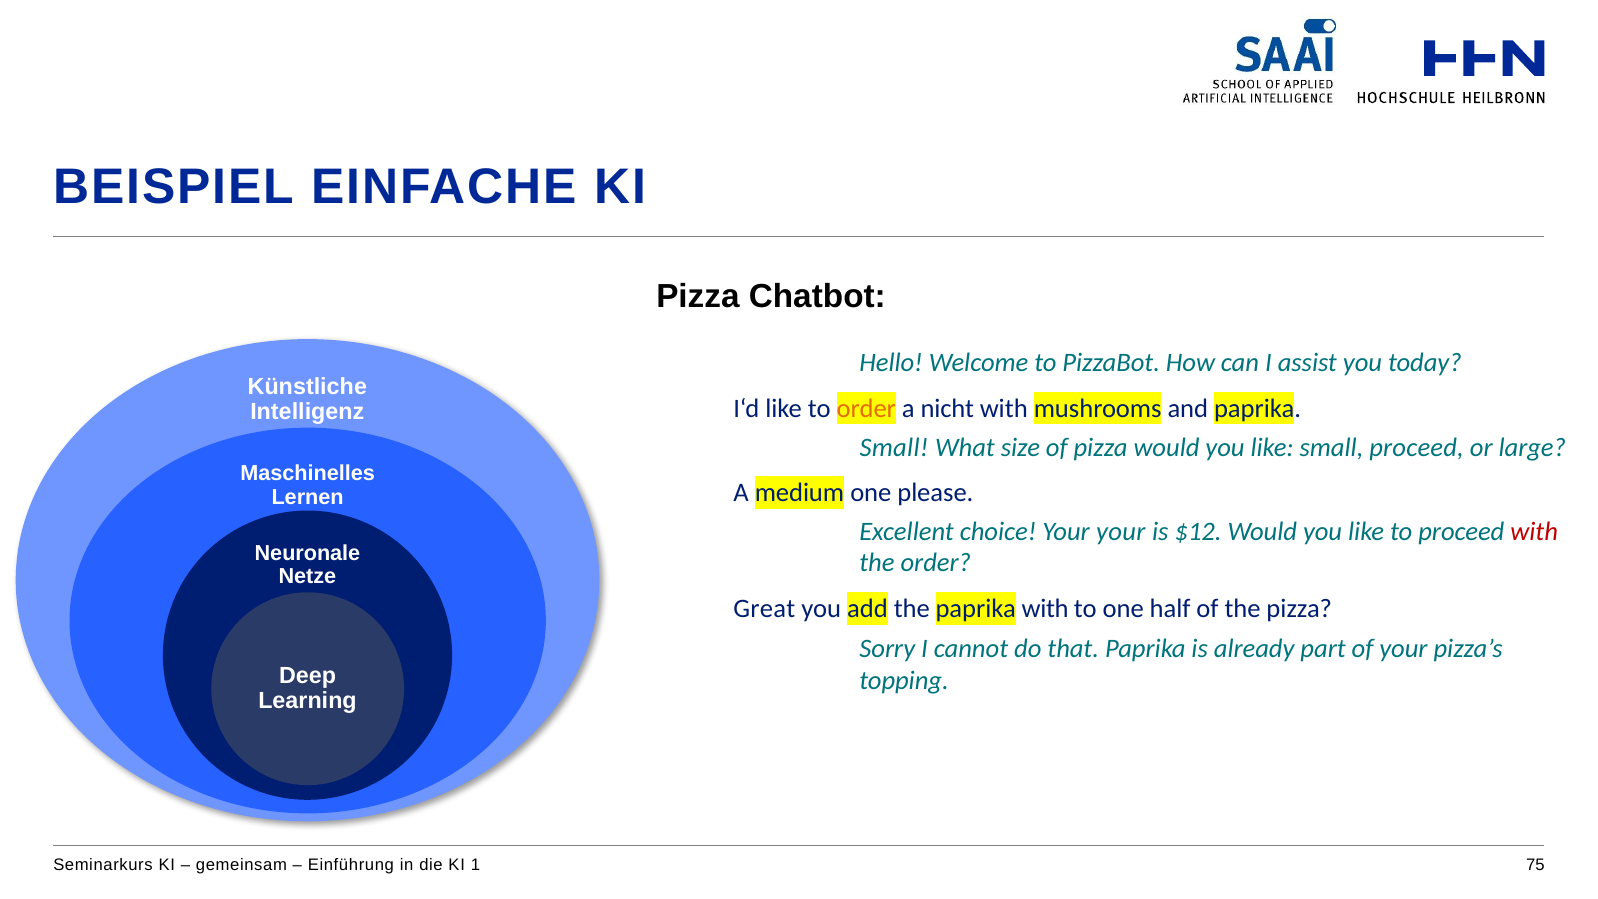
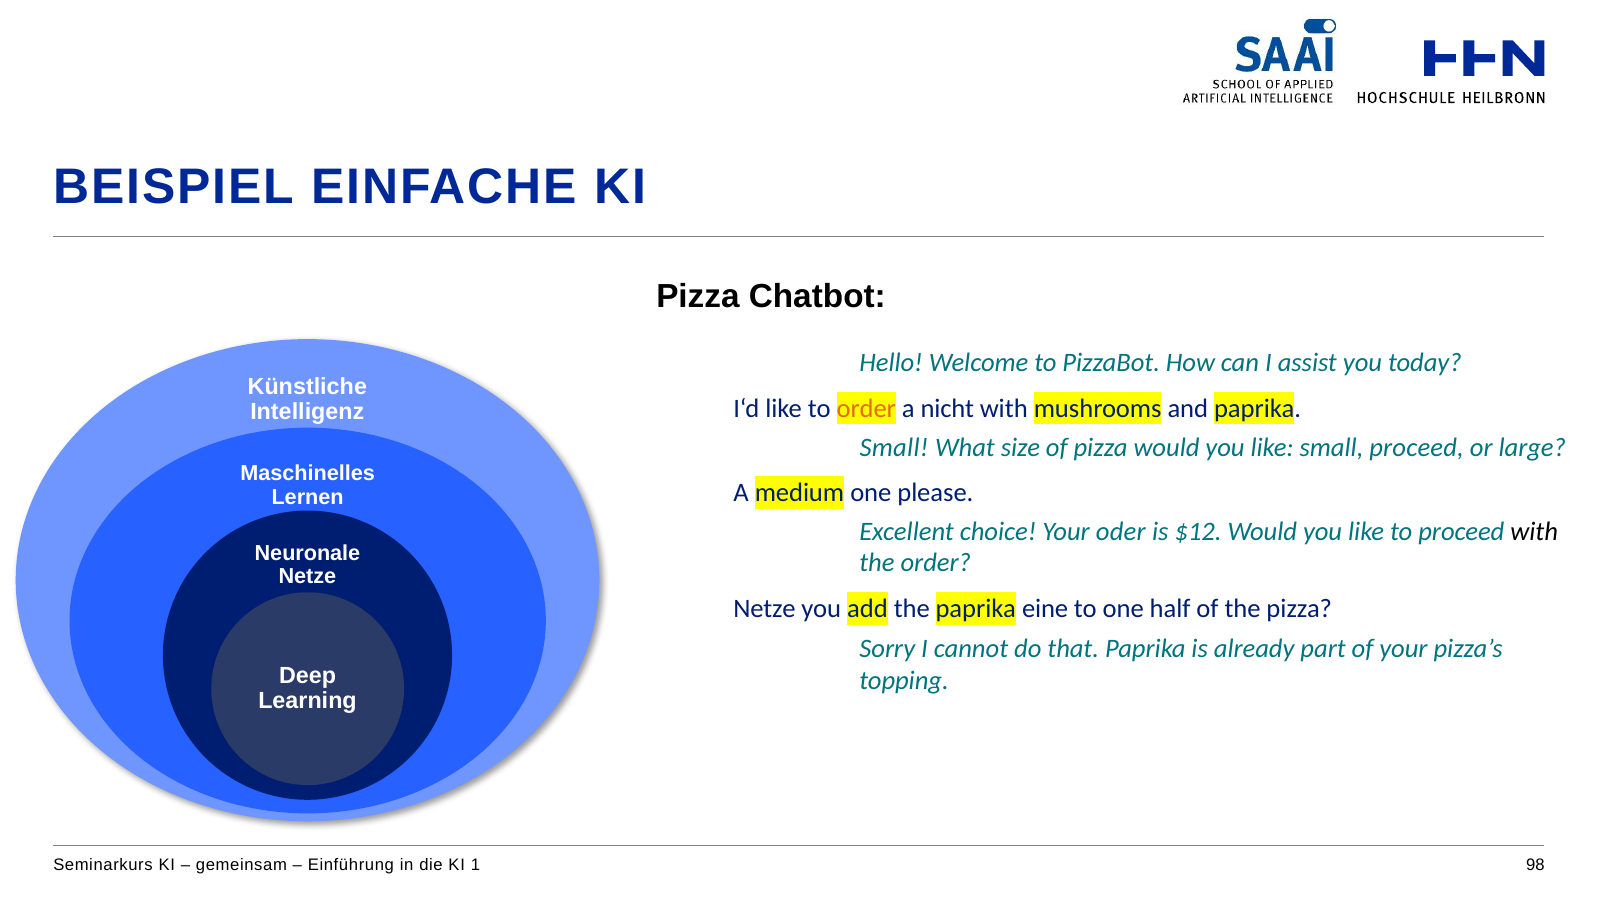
Your your: your -> oder
with at (1534, 531) colour: red -> black
Great at (764, 608): Great -> Netze
paprika with: with -> eine
75: 75 -> 98
